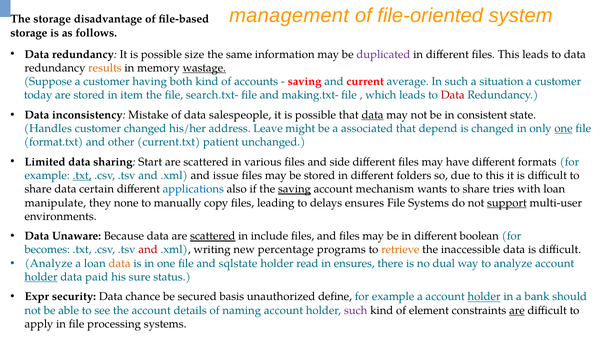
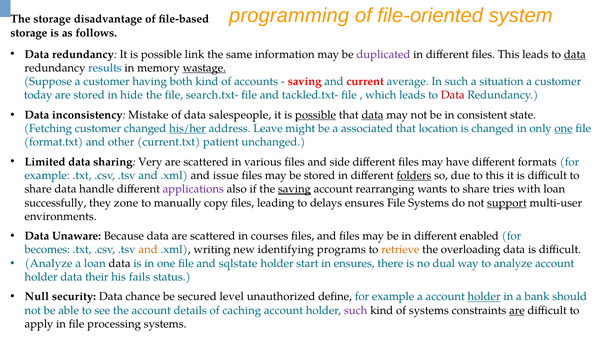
management: management -> programming
size: size -> link
data at (575, 54) underline: none -> present
results colour: orange -> blue
item: item -> hide
making.txt-: making.txt- -> tackled.txt-
possible at (316, 115) underline: none -> present
Handles: Handles -> Fetching
his/her underline: none -> present
depend: depend -> location
Start: Start -> Very
.txt at (82, 175) underline: present -> none
folders underline: none -> present
certain: certain -> handle
applications colour: blue -> purple
mechanism: mechanism -> rearranging
manipulate: manipulate -> successfully
none: none -> zone
scattered at (213, 236) underline: present -> none
include: include -> courses
boolean: boolean -> enabled
and at (148, 250) colour: red -> orange
percentage: percentage -> identifying
inaccessible: inaccessible -> overloading
data at (120, 263) colour: orange -> black
read: read -> start
holder at (41, 277) underline: present -> none
paid: paid -> their
sure: sure -> fails
Expr: Expr -> Null
basis: basis -> level
naming: naming -> caching
of element: element -> systems
